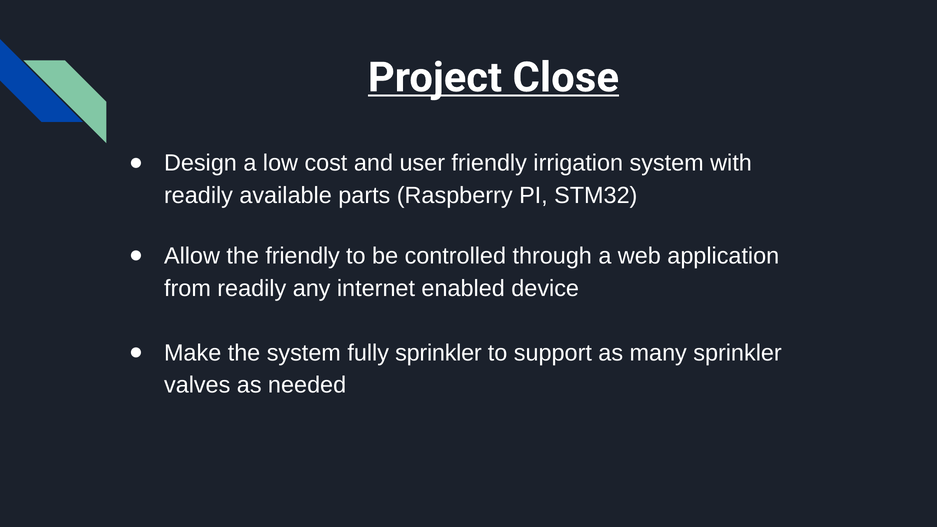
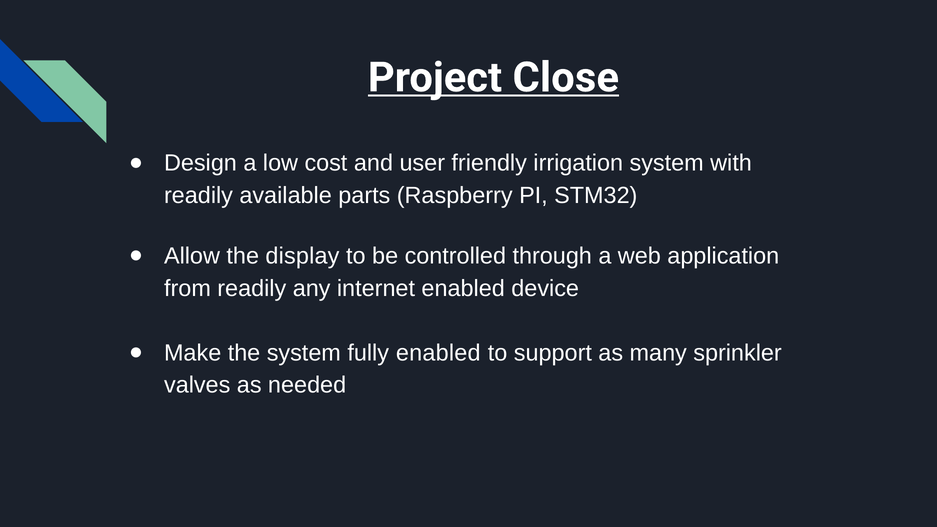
the friendly: friendly -> display
fully sprinkler: sprinkler -> enabled
